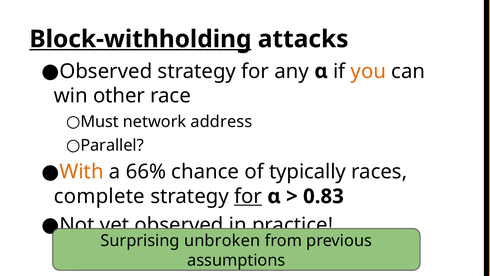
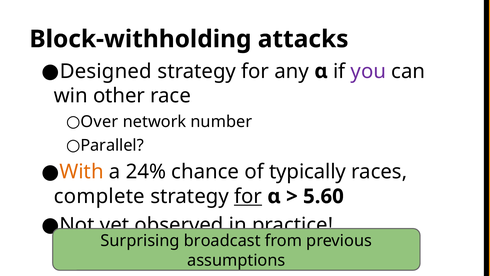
Block-withholding underline: present -> none
Observed at (106, 71): Observed -> Designed
you colour: orange -> purple
Must: Must -> Over
address: address -> number
66%: 66% -> 24%
0.83: 0.83 -> 5.60
unbroken: unbroken -> broadcast
